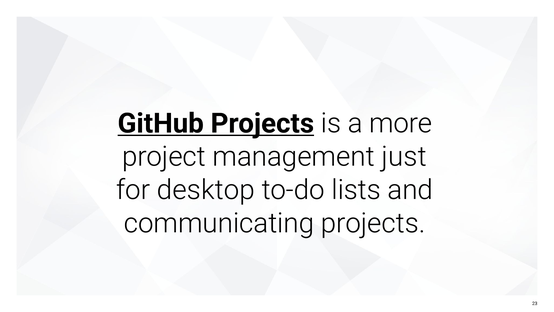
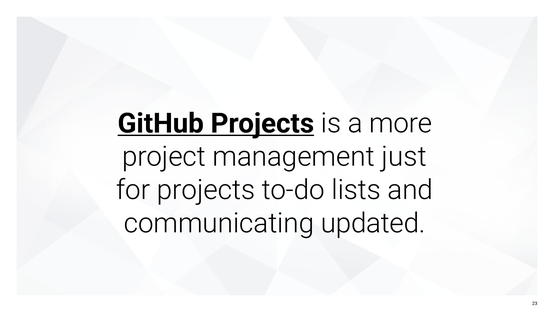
for desktop: desktop -> projects
communicating projects: projects -> updated
